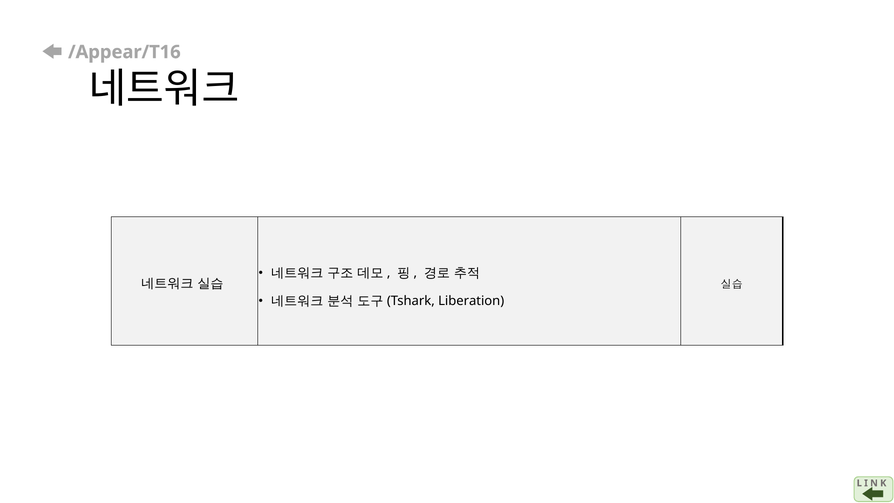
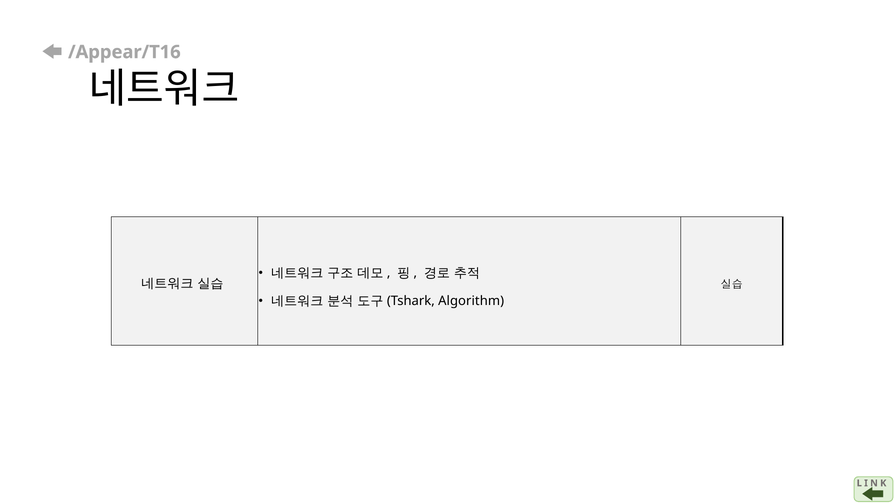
Liberation: Liberation -> Algorithm
